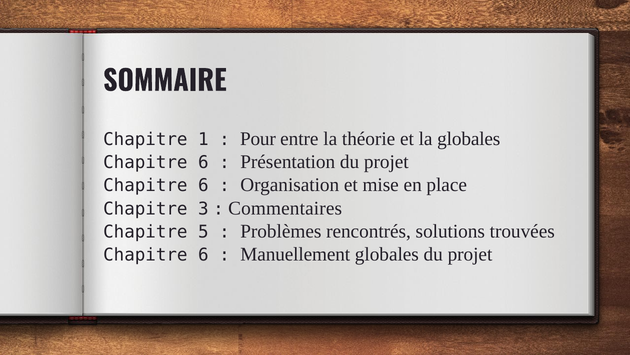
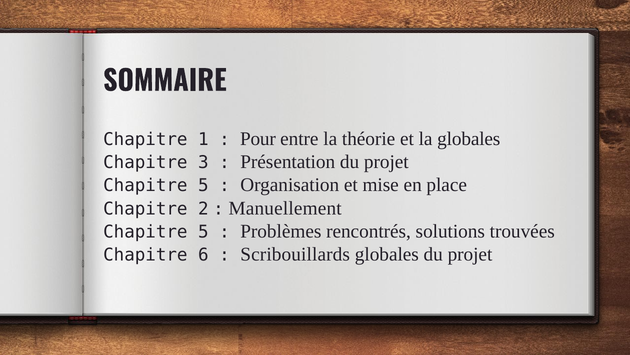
6 at (203, 162): 6 -> 3
6 at (203, 185): 6 -> 5
3: 3 -> 2
Commentaires: Commentaires -> Manuellement
Manuellement: Manuellement -> Scribouillards
